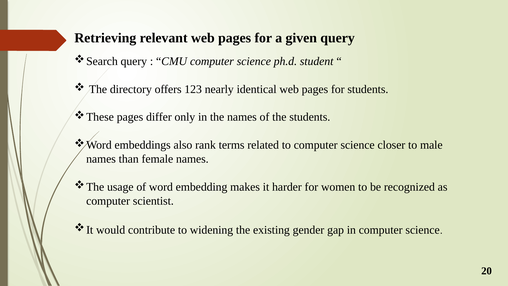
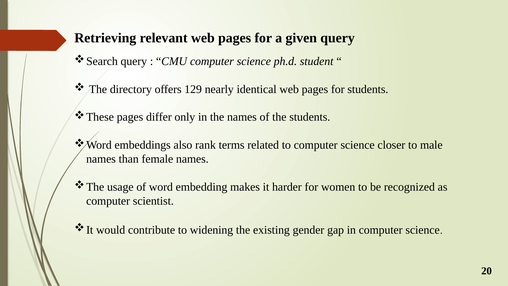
123: 123 -> 129
